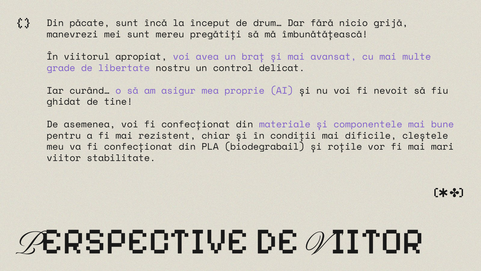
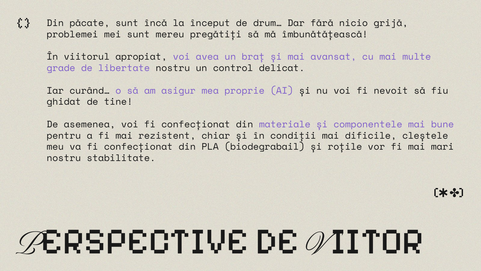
manevrezi: manevrezi -> problemei
viitor at (64, 158): viitor -> nostru
